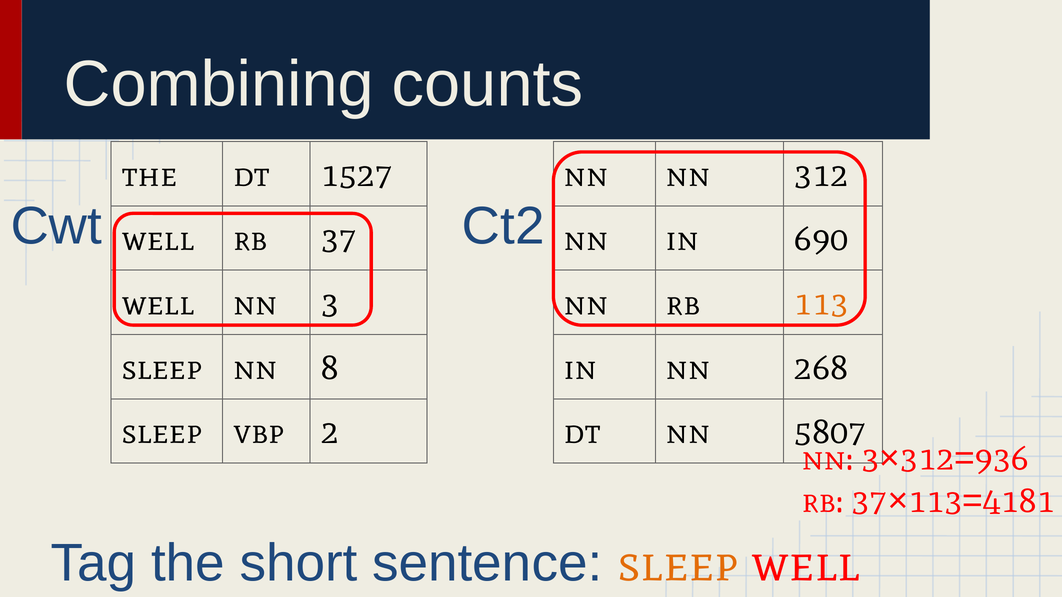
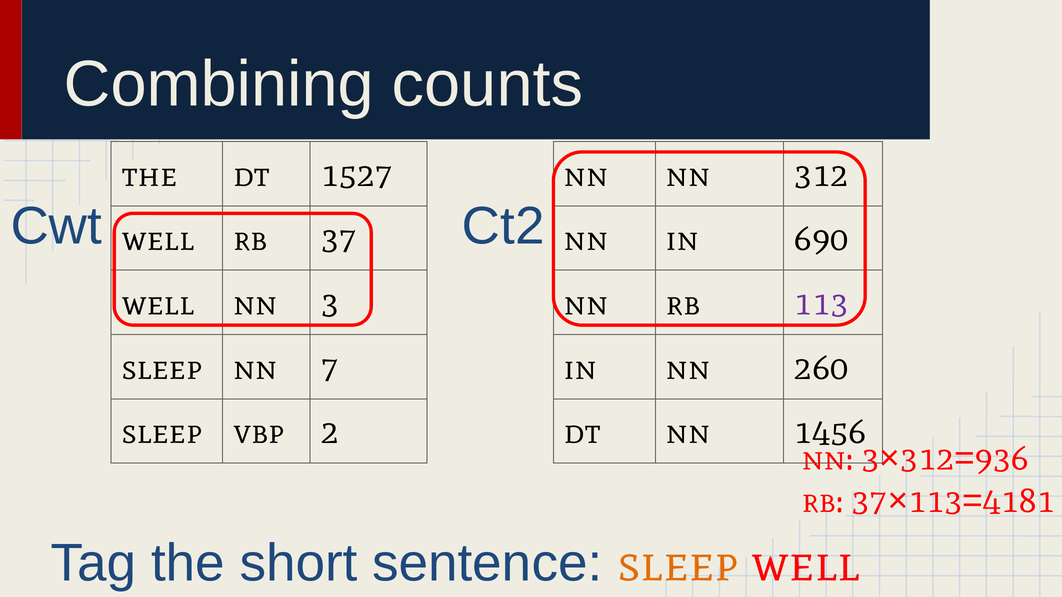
113 colour: orange -> purple
8: 8 -> 7
268: 268 -> 260
5807: 5807 -> 1456
